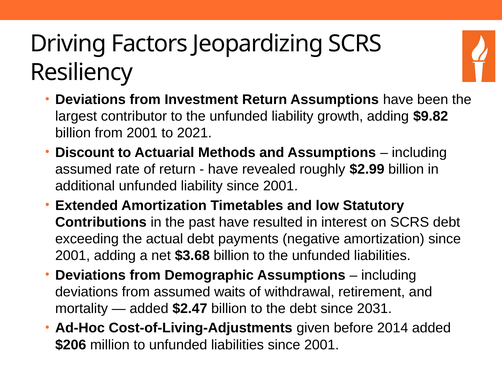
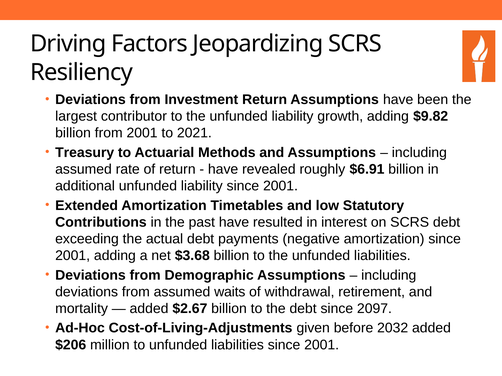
Discount: Discount -> Treasury
$2.99: $2.99 -> $6.91
$2.47: $2.47 -> $2.67
2031: 2031 -> 2097
2014: 2014 -> 2032
